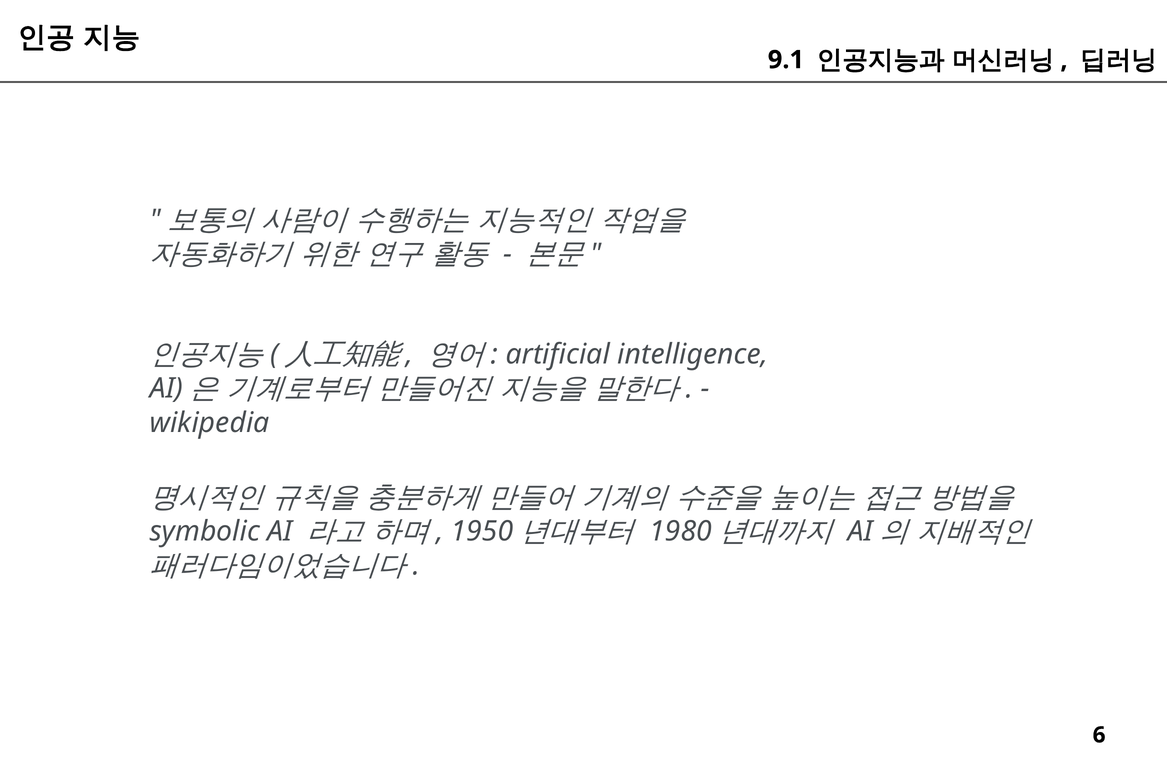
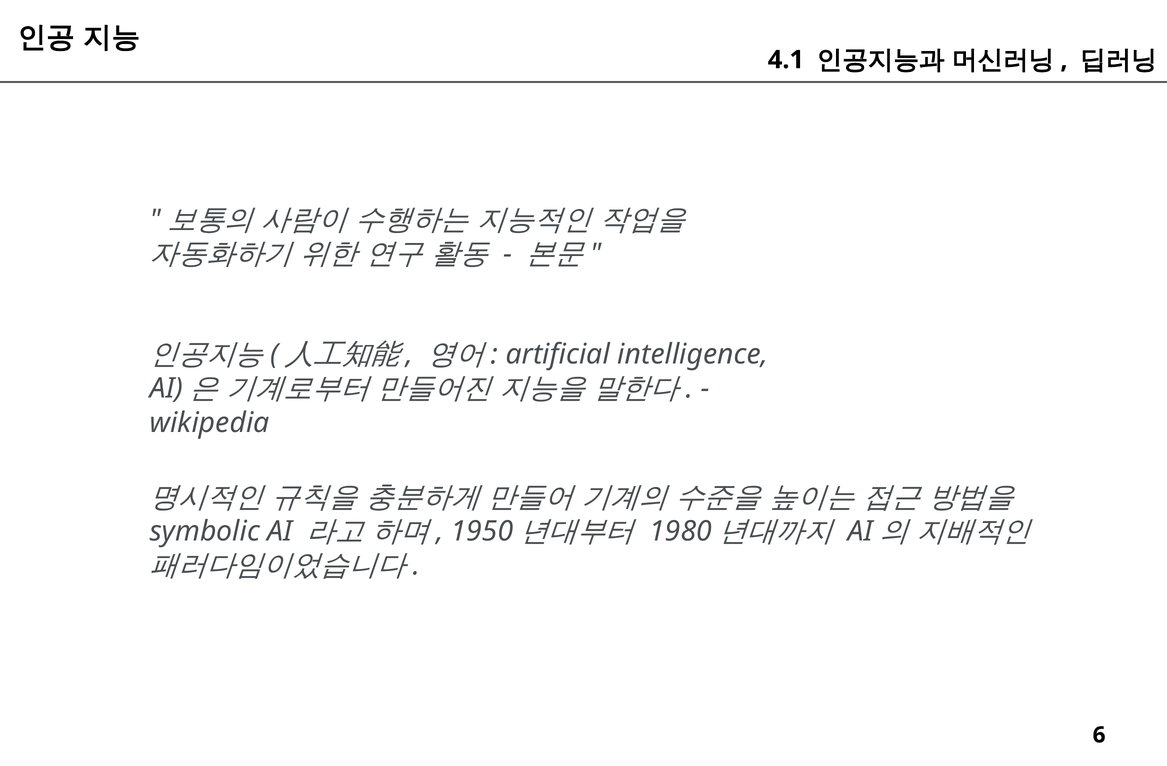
9.1: 9.1 -> 4.1
